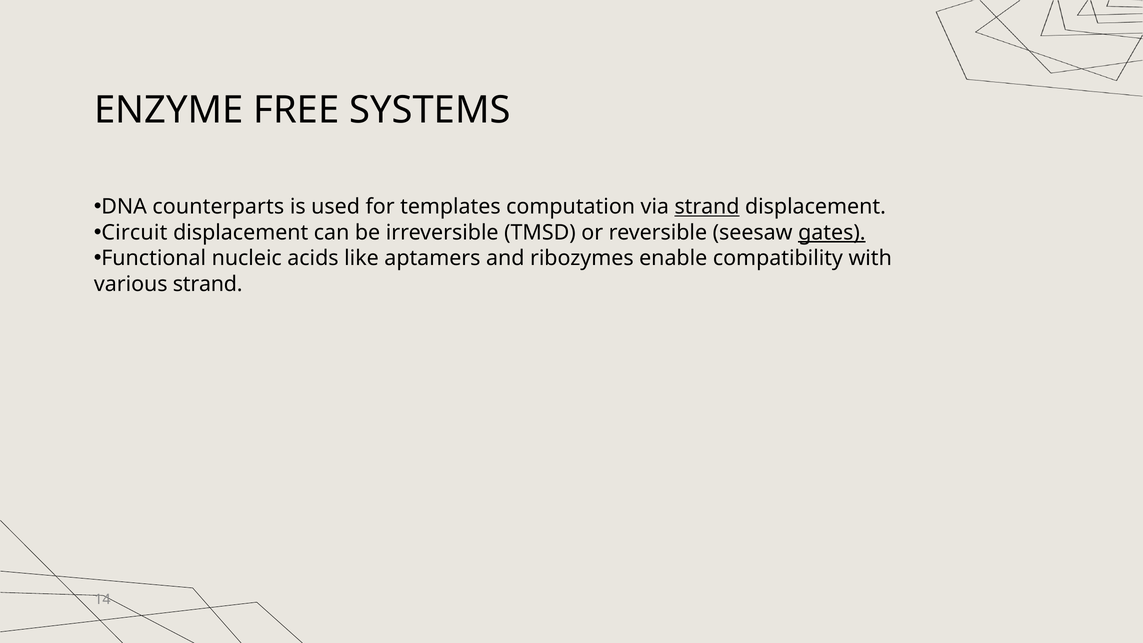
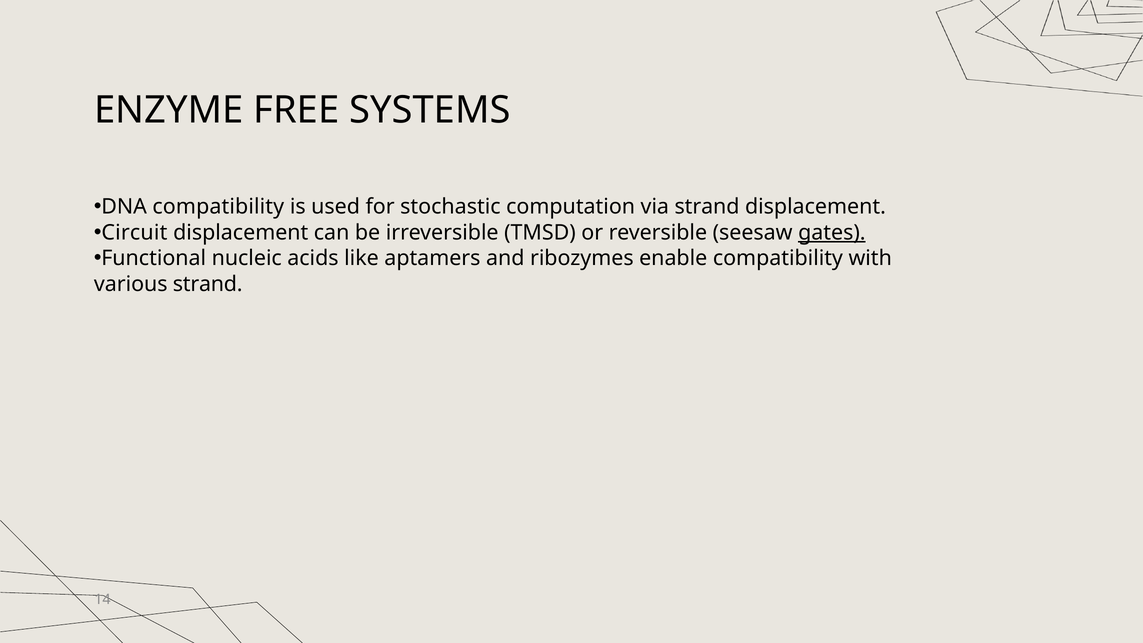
DNA counterparts: counterparts -> compatibility
templates: templates -> stochastic
strand at (707, 207) underline: present -> none
